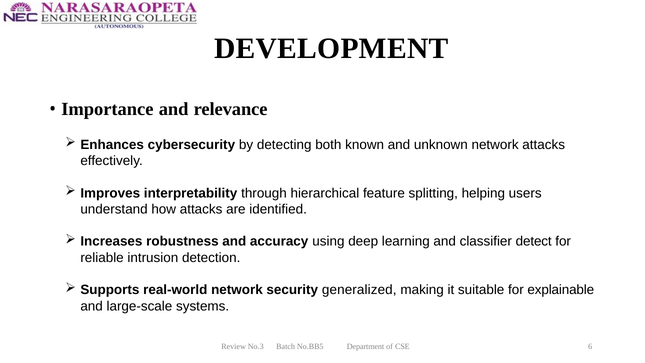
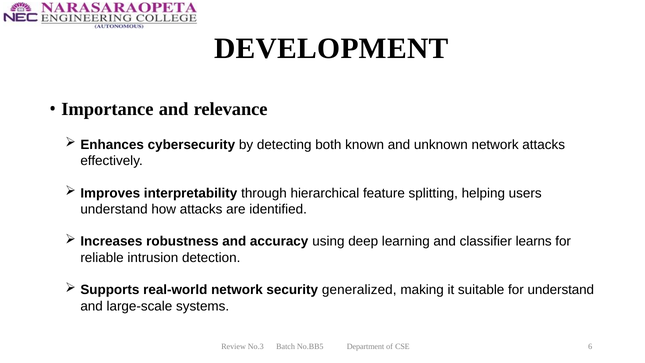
detect: detect -> learns
for explainable: explainable -> understand
